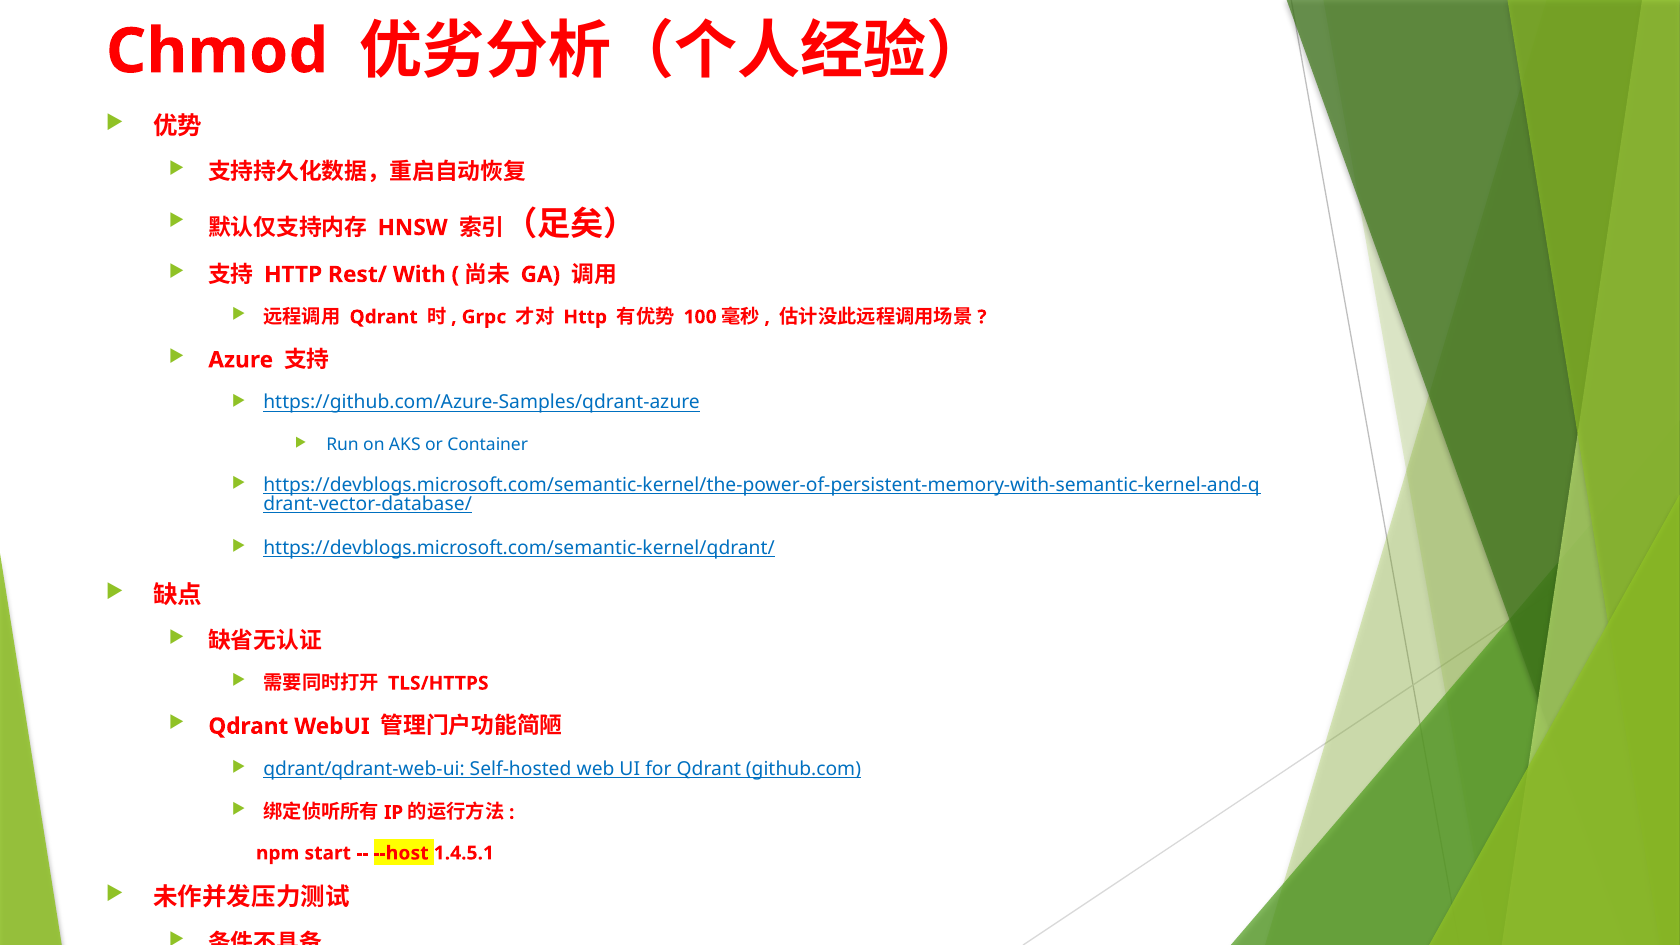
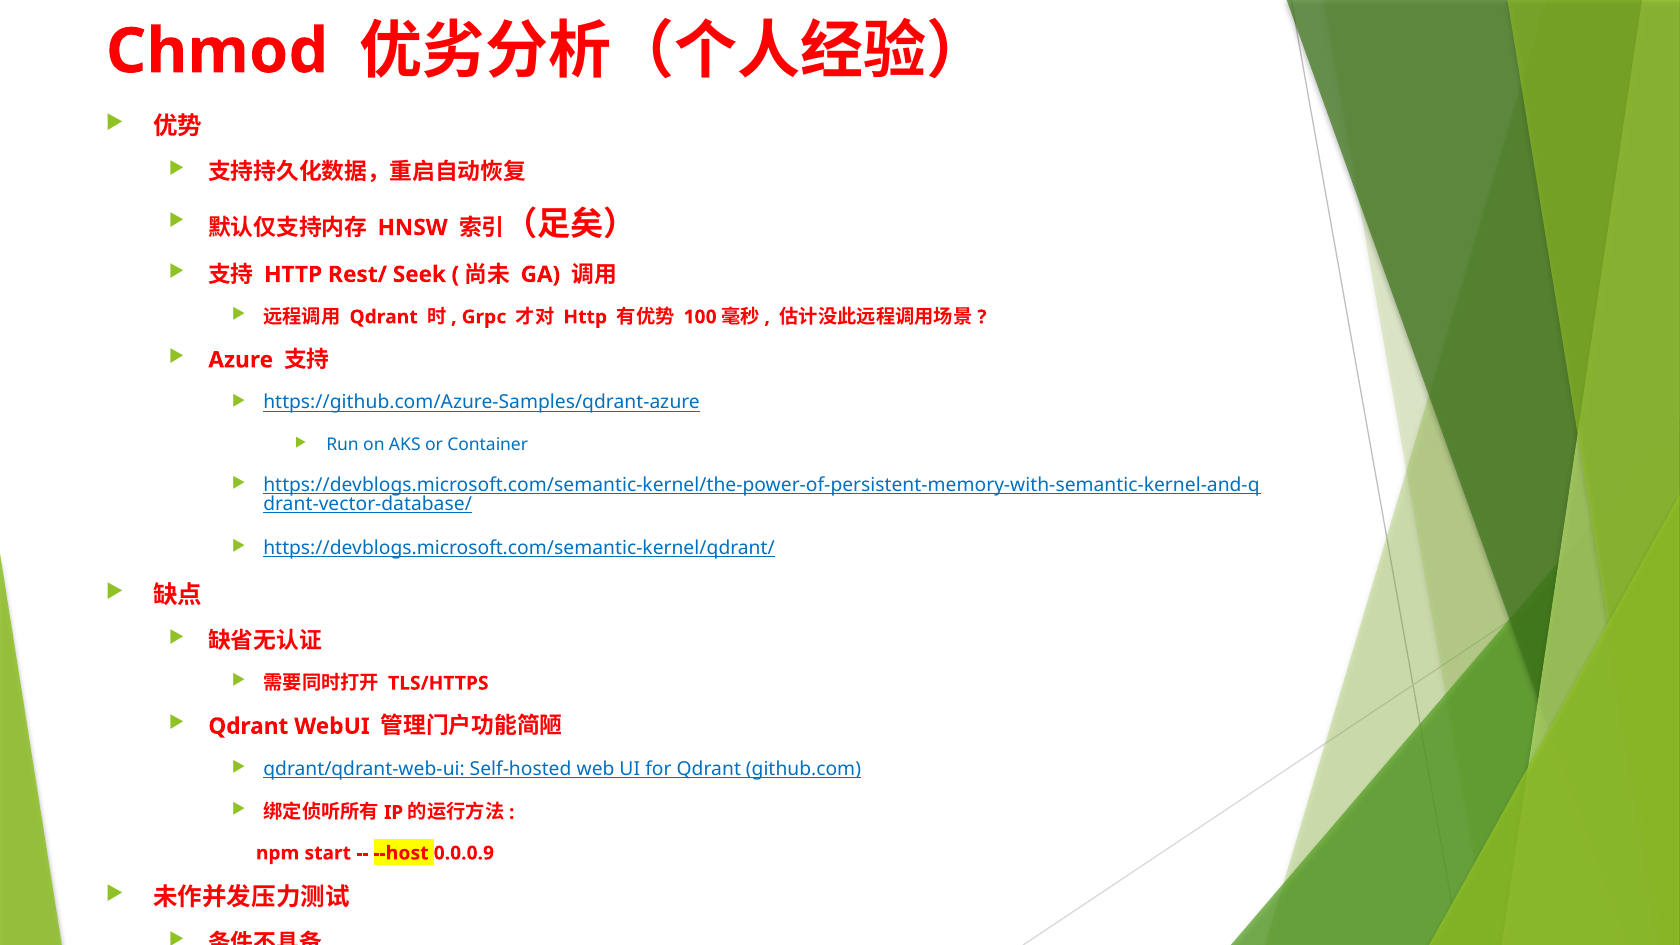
With: With -> Seek
1.4.5.1: 1.4.5.1 -> 0.0.0.9
